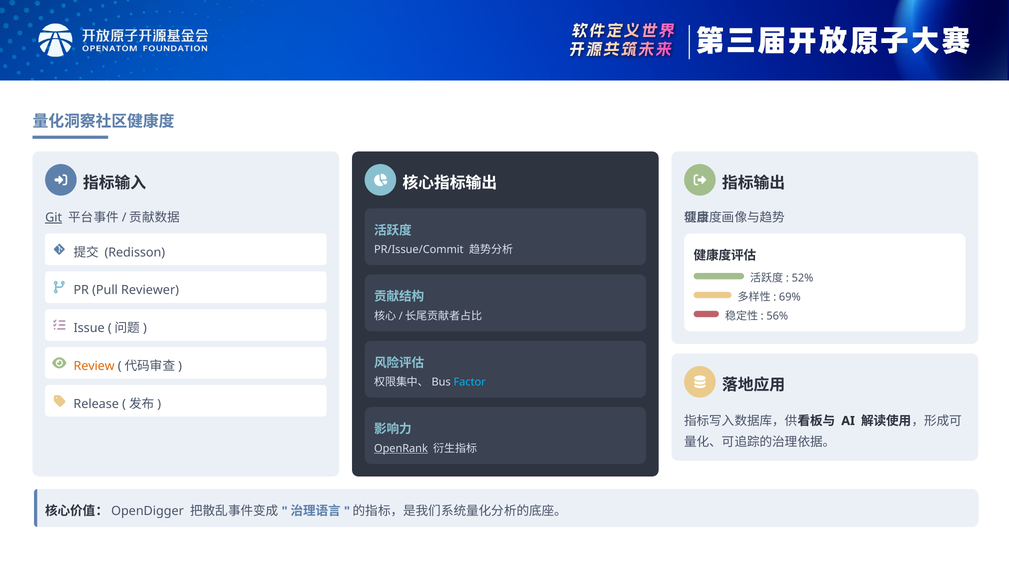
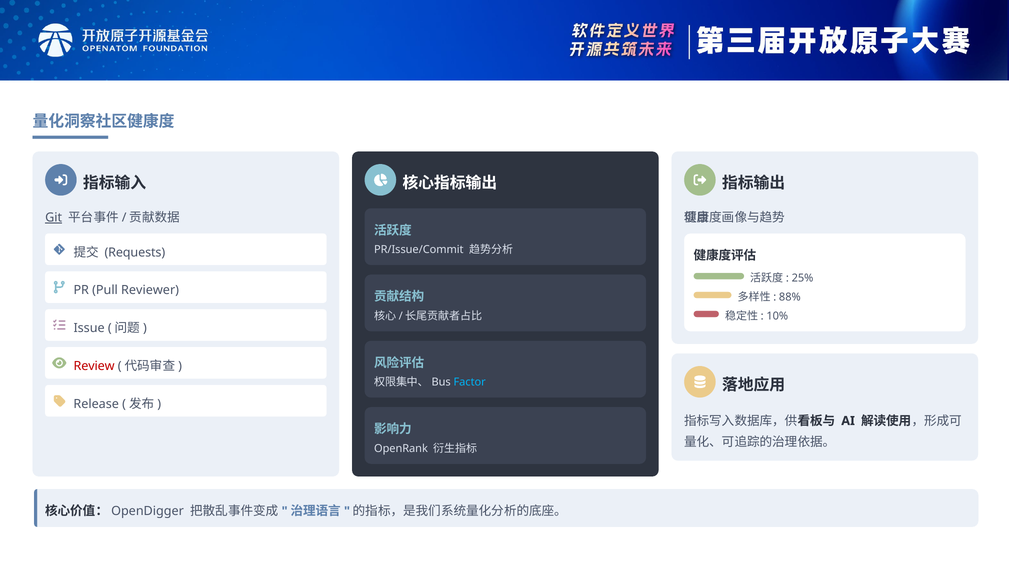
Redisson: Redisson -> Requests
52%: 52% -> 25%
69%: 69% -> 88%
56%: 56% -> 10%
Review colour: orange -> red
OpenRank underline: present -> none
